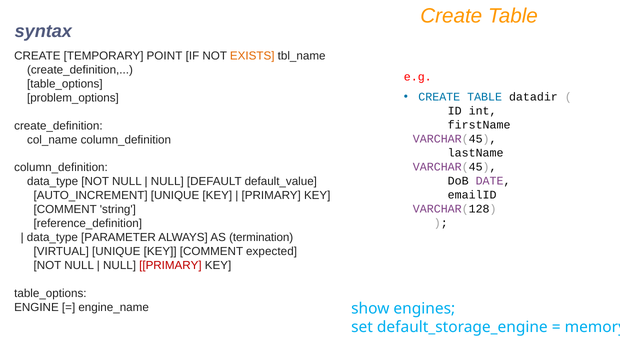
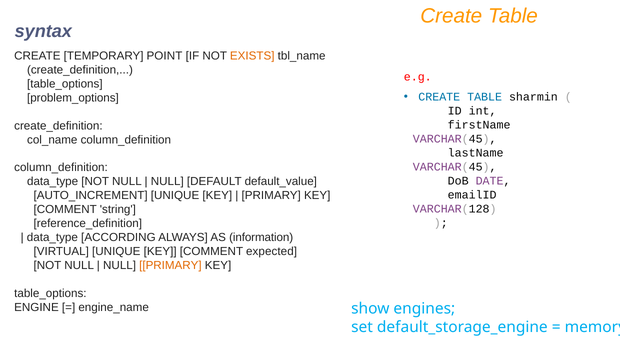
datadir: datadir -> sharmin
PARAMETER: PARAMETER -> ACCORDING
termination: termination -> information
PRIMARY at (170, 265) colour: red -> orange
